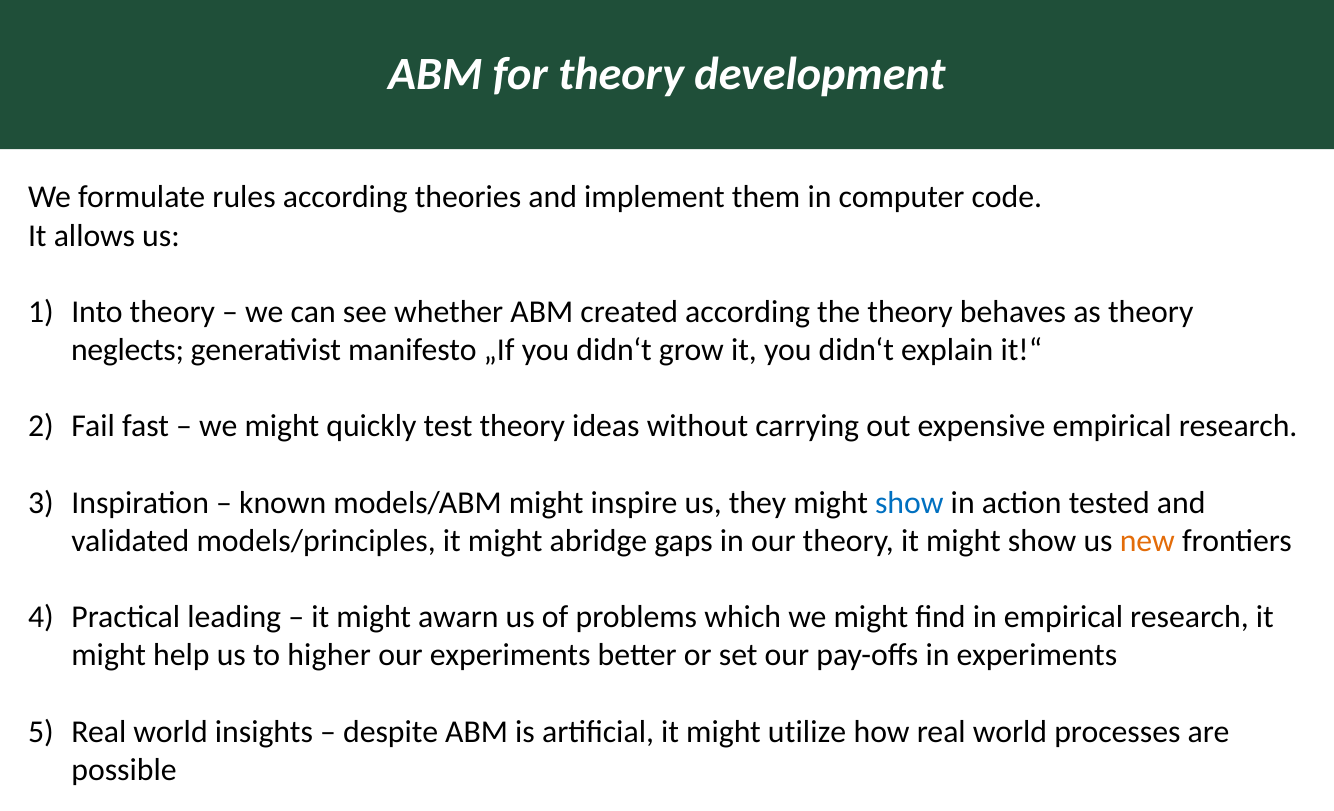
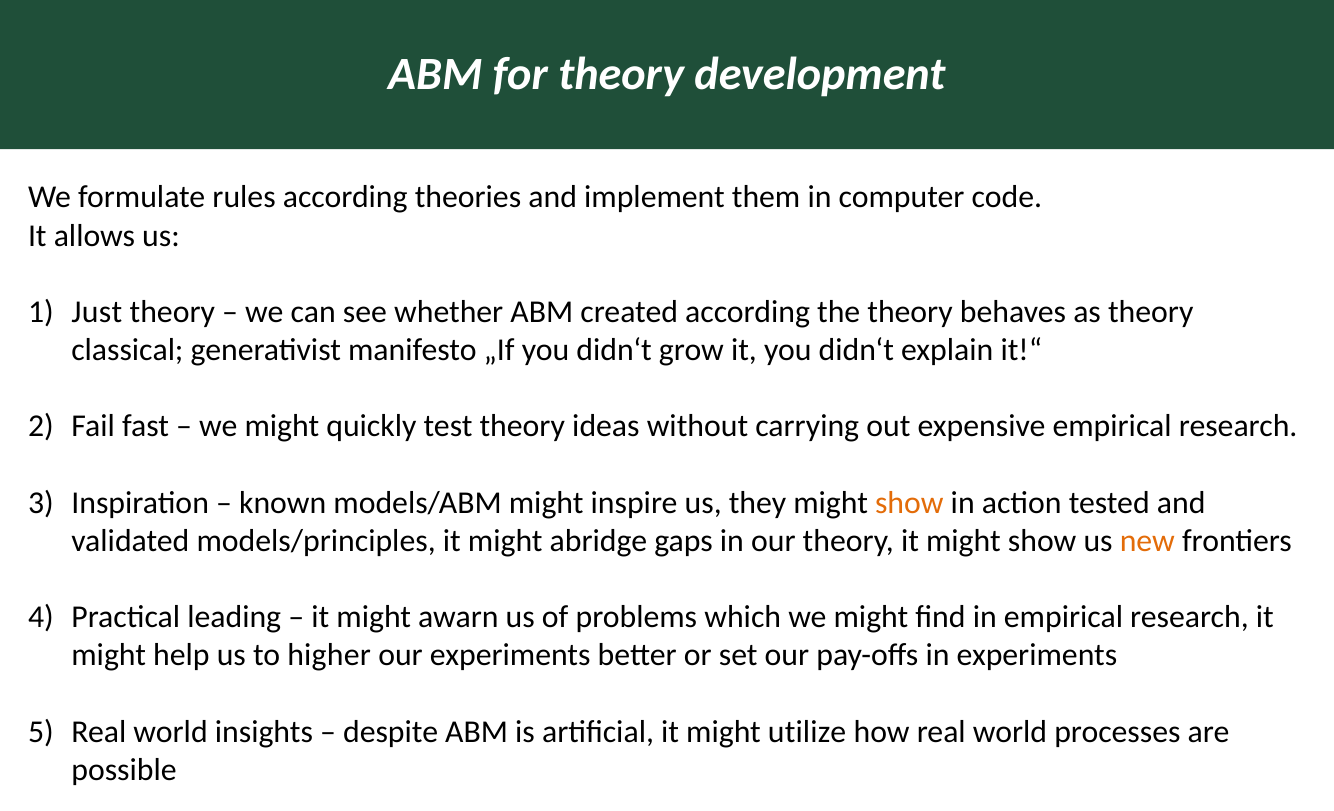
Into: Into -> Just
neglects: neglects -> classical
show at (909, 503) colour: blue -> orange
